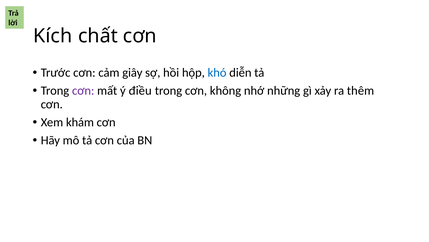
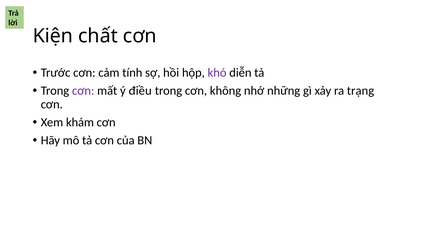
Kích: Kích -> Kiện
giây: giây -> tính
khó colour: blue -> purple
thêm: thêm -> trạng
